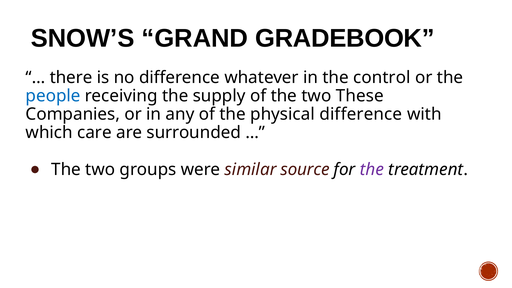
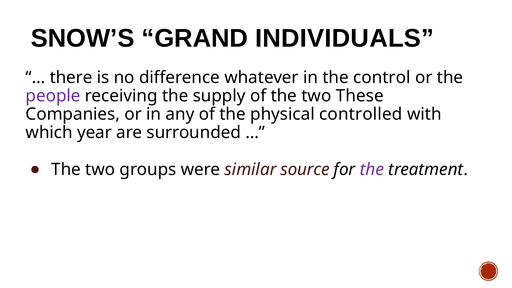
GRADEBOOK: GRADEBOOK -> INDIVIDUALS
people colour: blue -> purple
physical difference: difference -> controlled
care: care -> year
